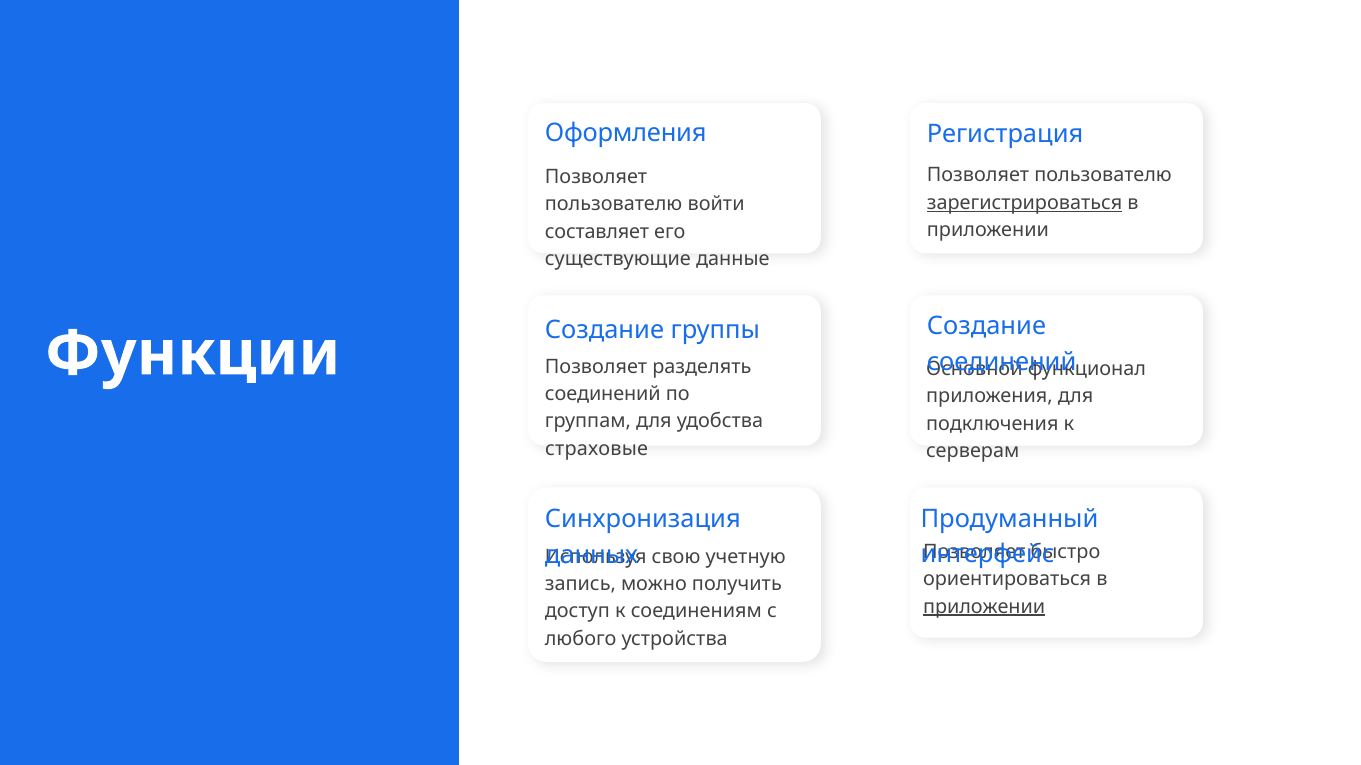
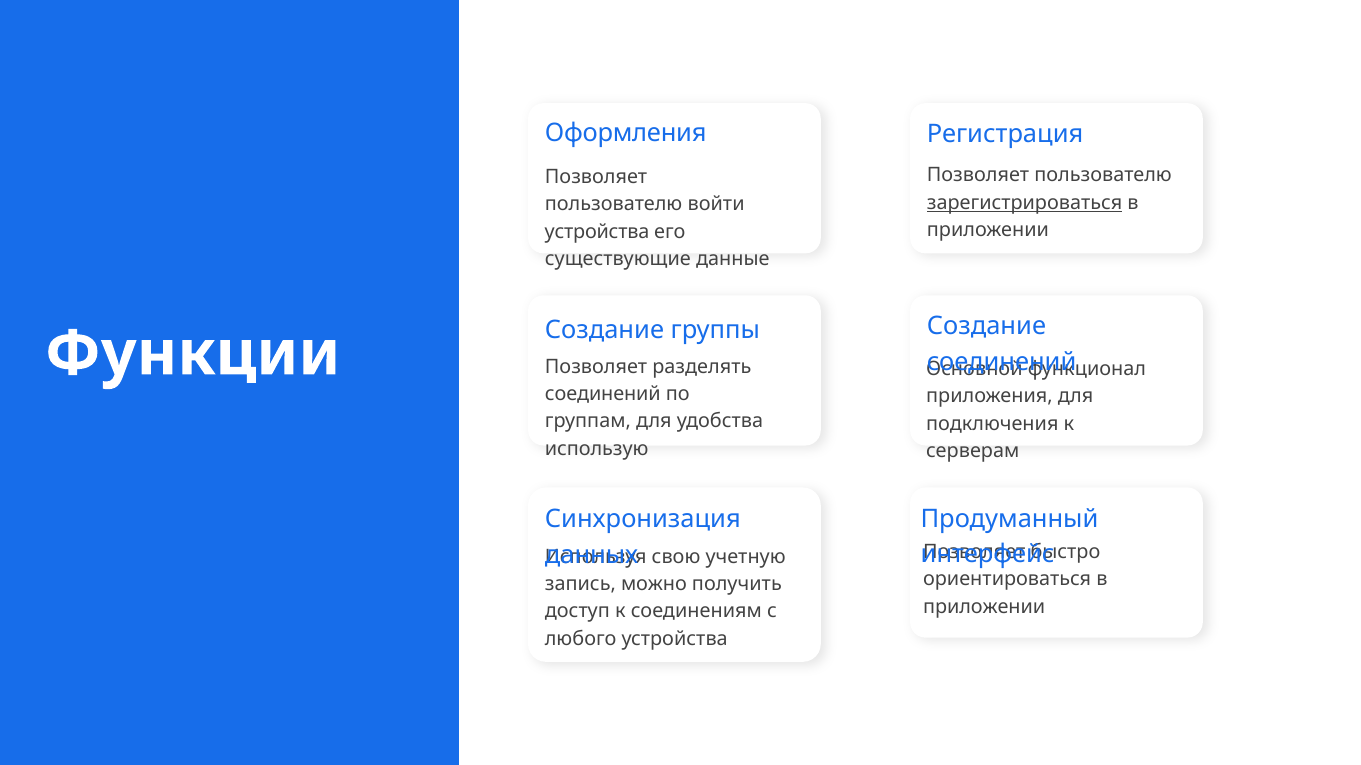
составляет at (597, 232): составляет -> устройства
страховые: страховые -> использую
приложении at (984, 607) underline: present -> none
